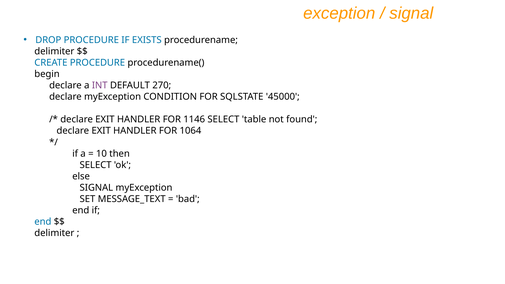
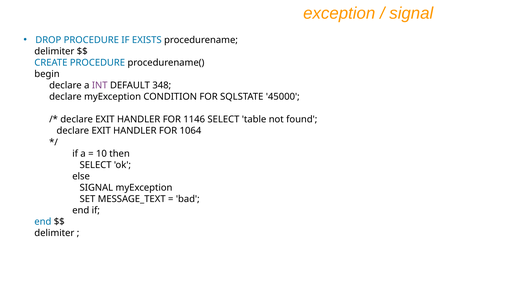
270: 270 -> 348
